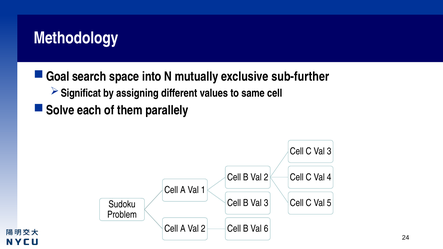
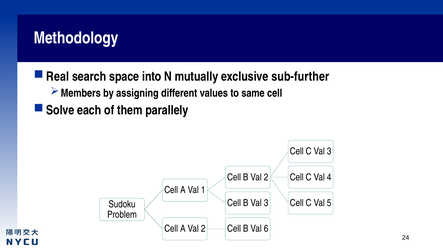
Goal: Goal -> Real
Significat: Significat -> Members
